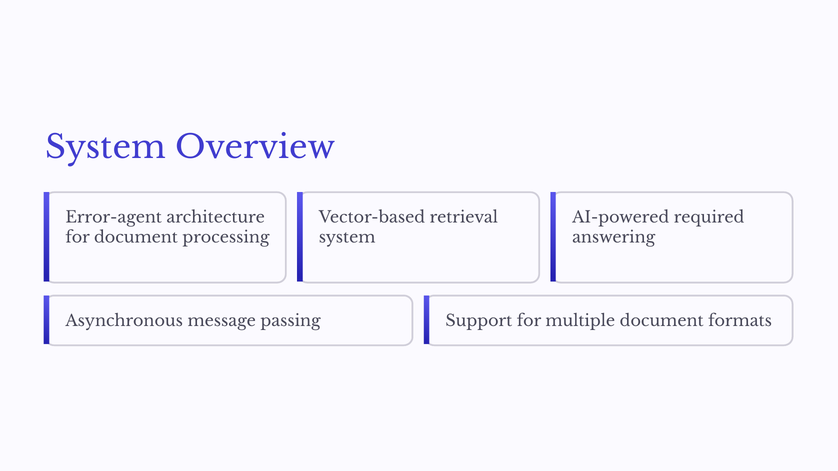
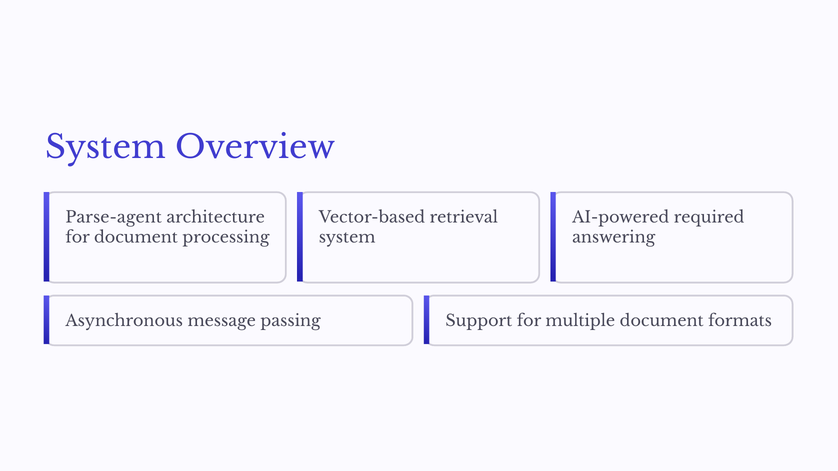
Error-agent: Error-agent -> Parse-agent
